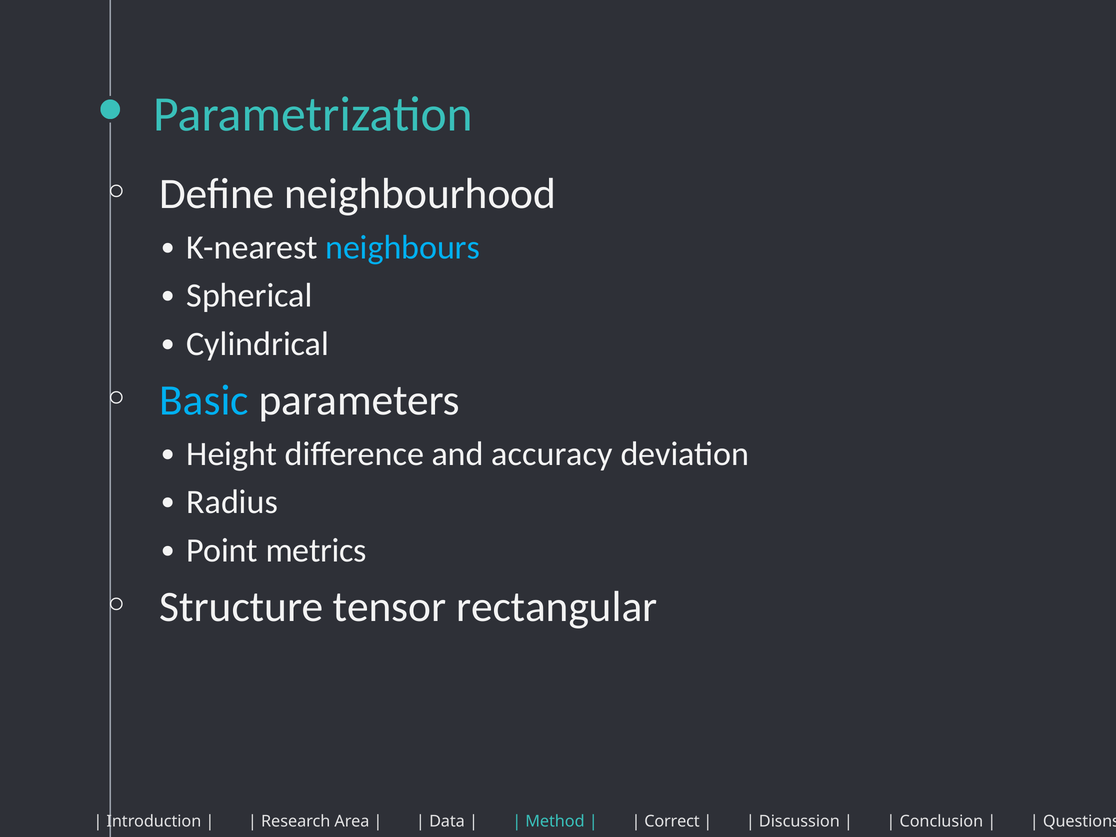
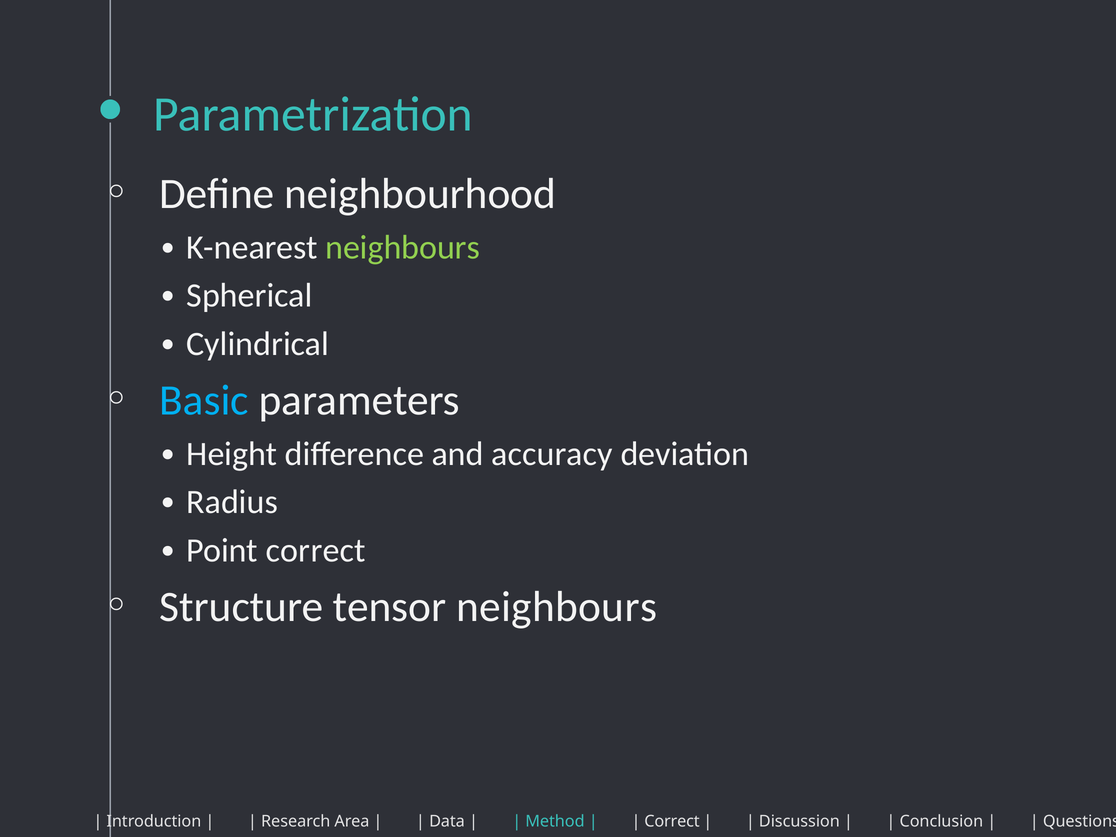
neighbours at (403, 247) colour: light blue -> light green
metrics at (316, 550): metrics -> correct
tensor rectangular: rectangular -> neighbours
